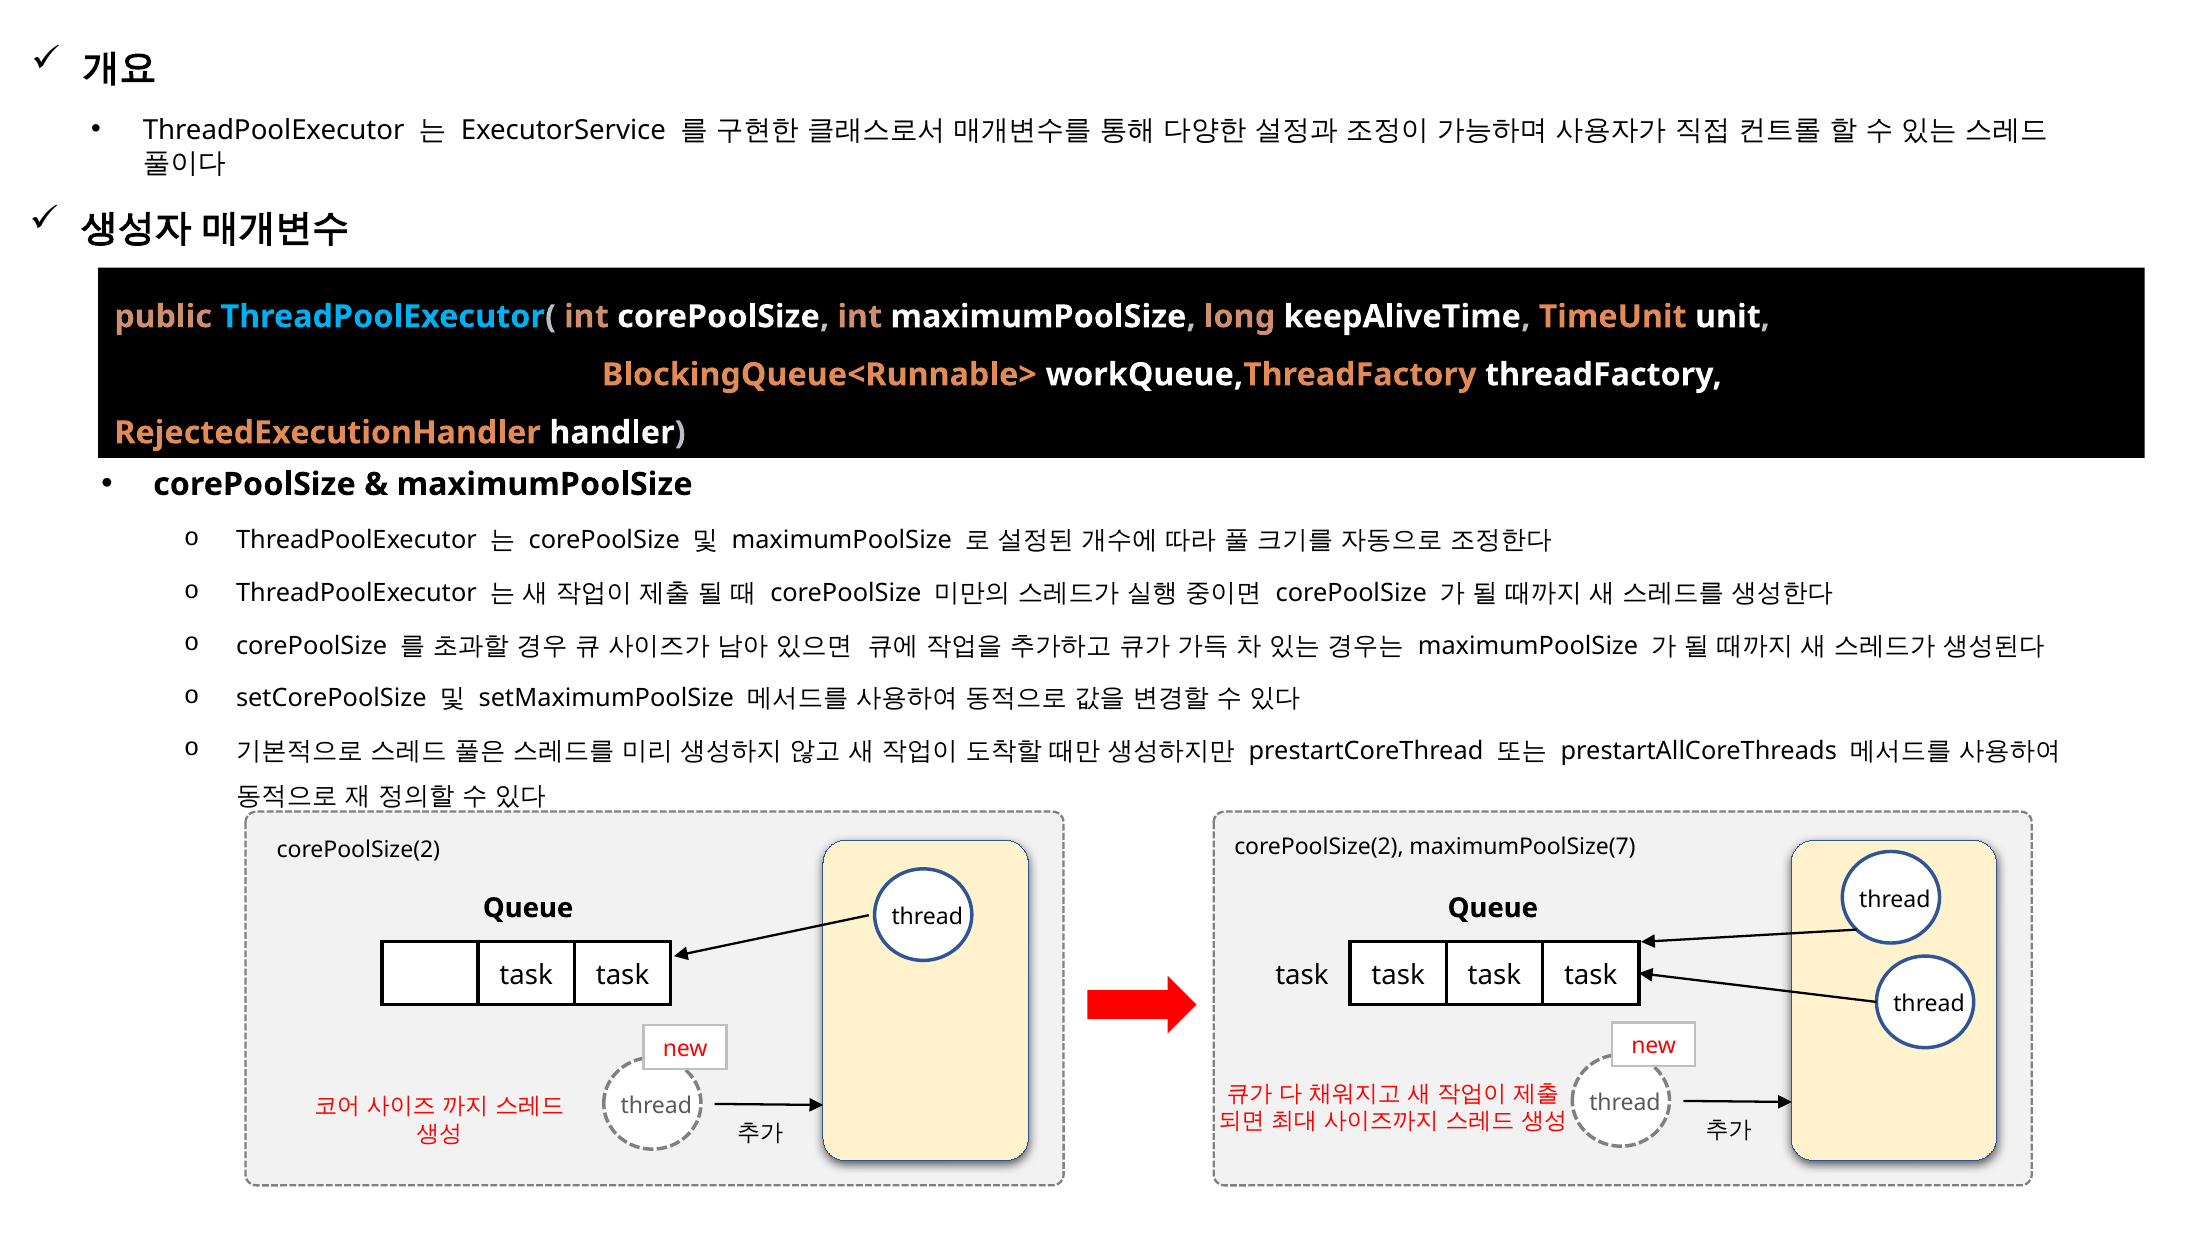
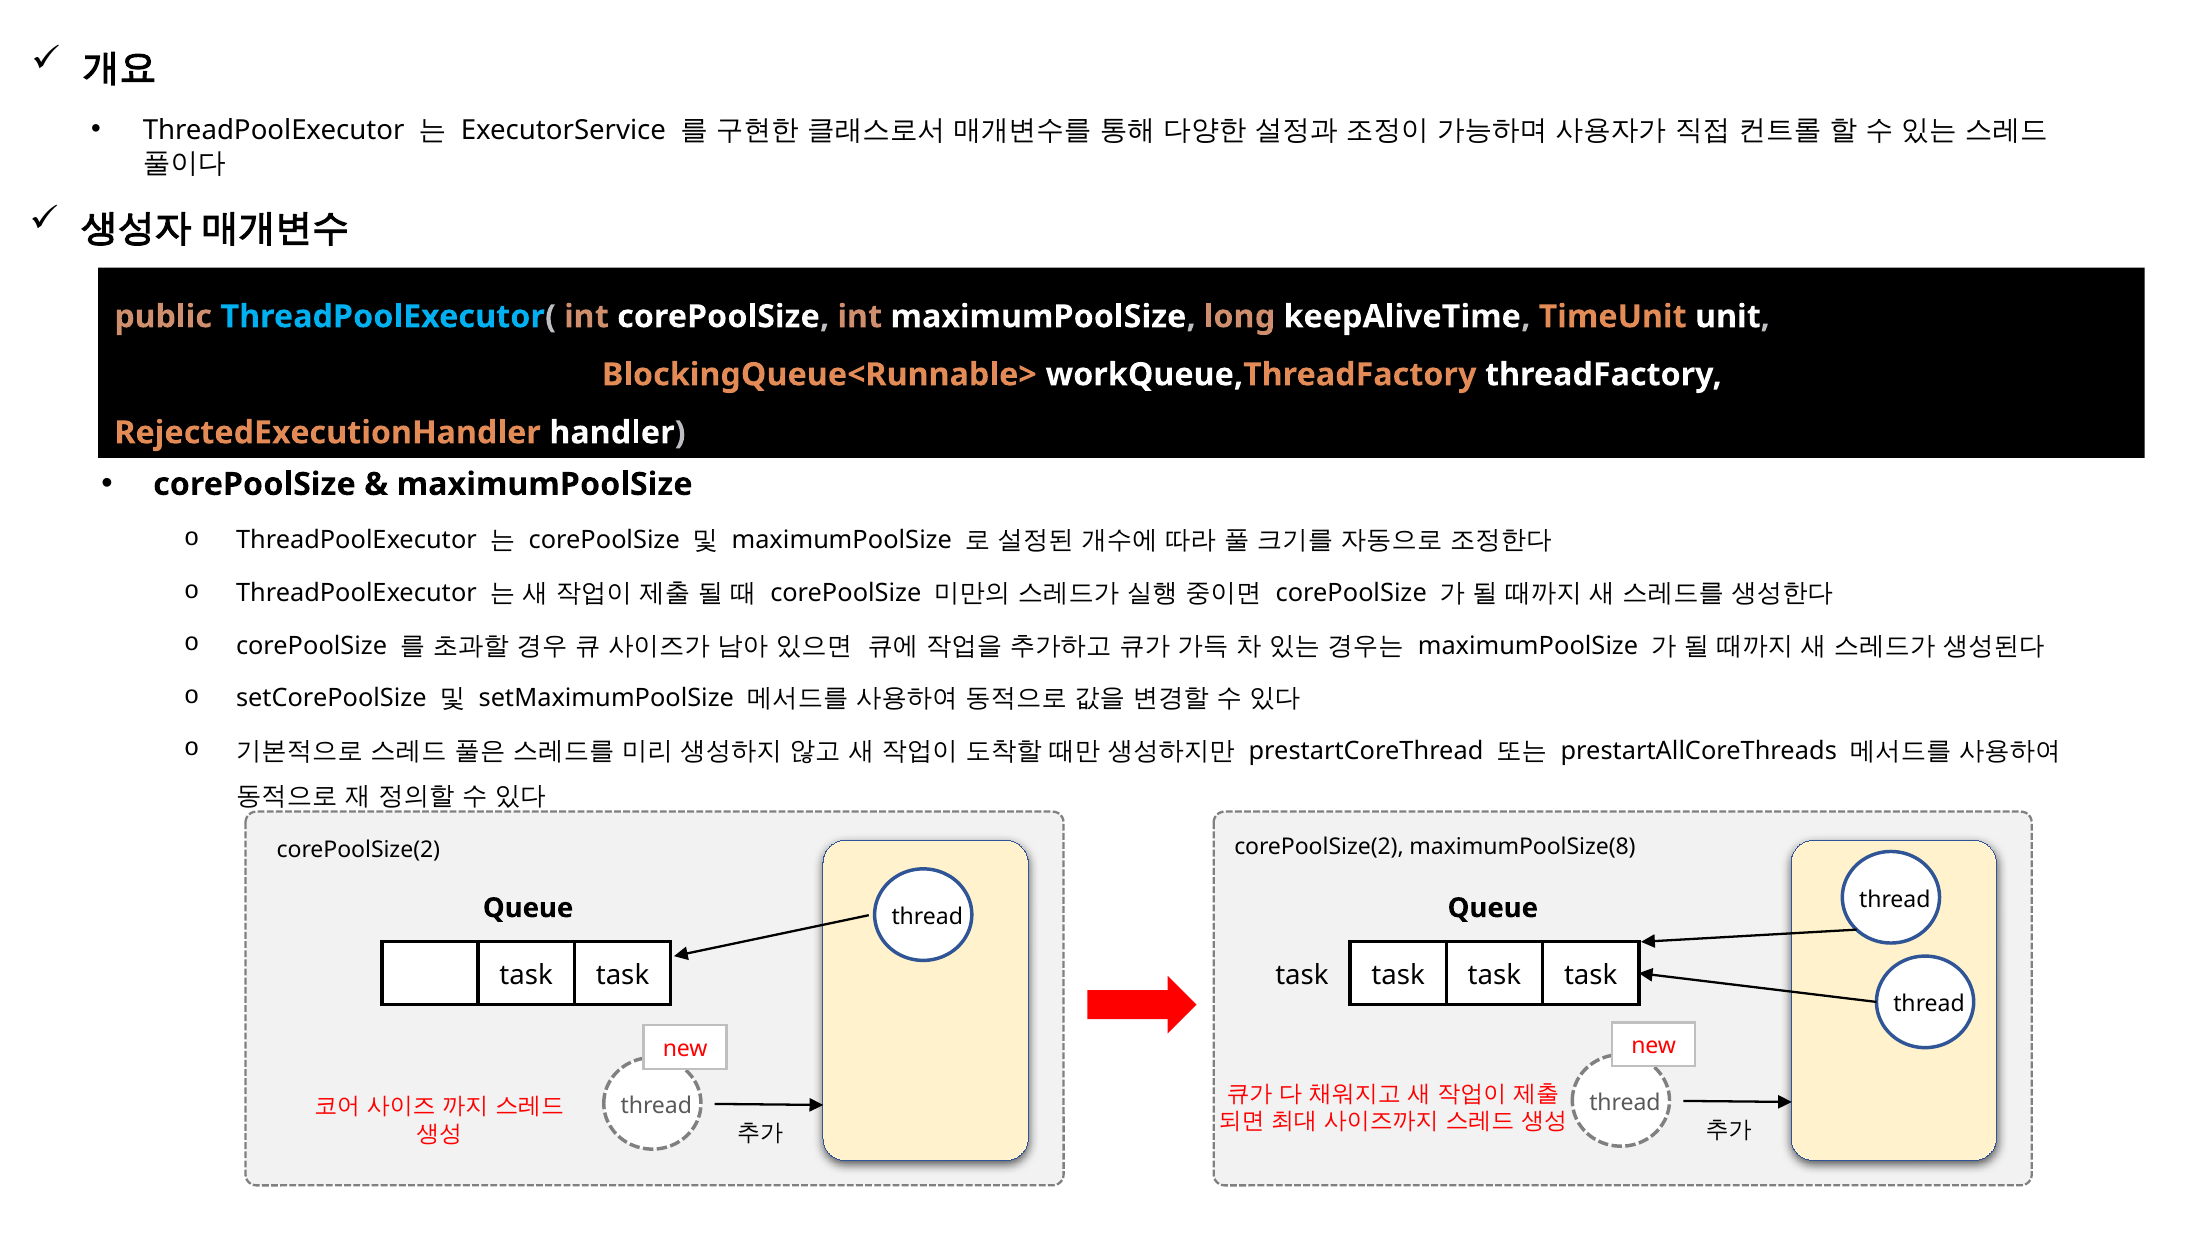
maximumPoolSize(7: maximumPoolSize(7 -> maximumPoolSize(8
